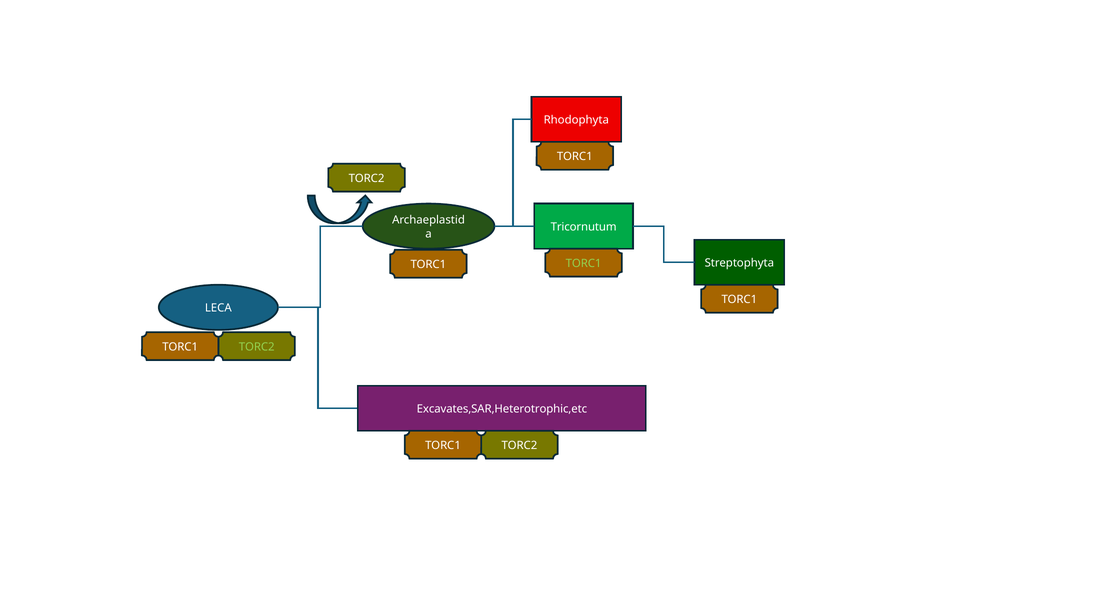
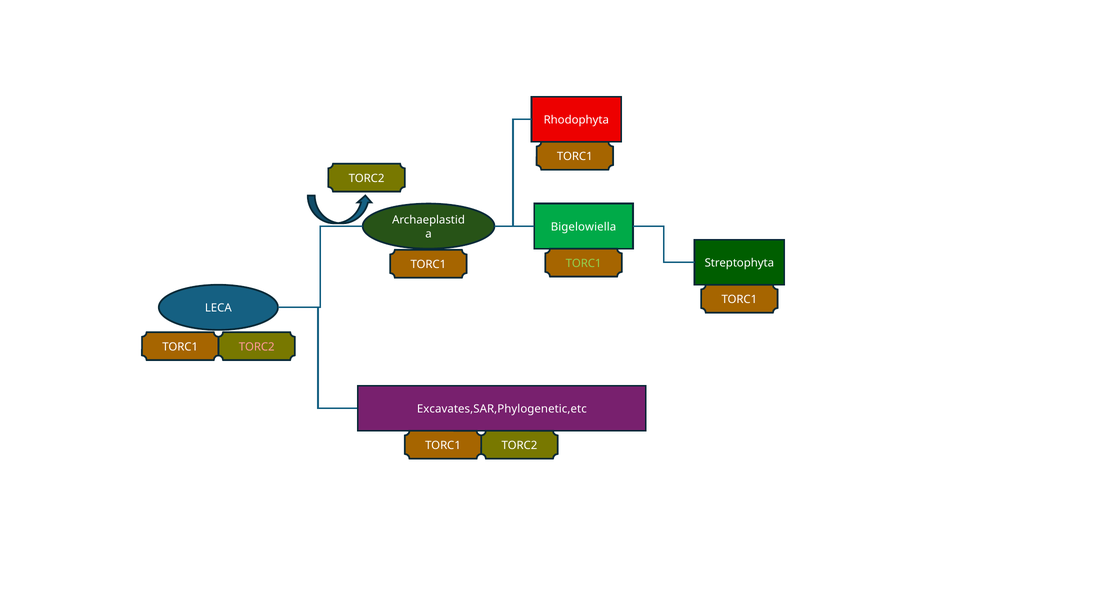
Tricornutum: Tricornutum -> Bigelowiella
TORC2 at (257, 347) colour: light green -> pink
Excavates,SAR,Heterotrophic,etc: Excavates,SAR,Heterotrophic,etc -> Excavates,SAR,Phylogenetic,etc
